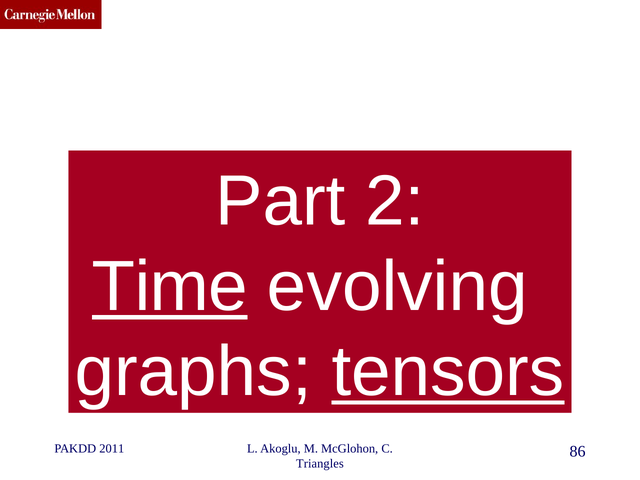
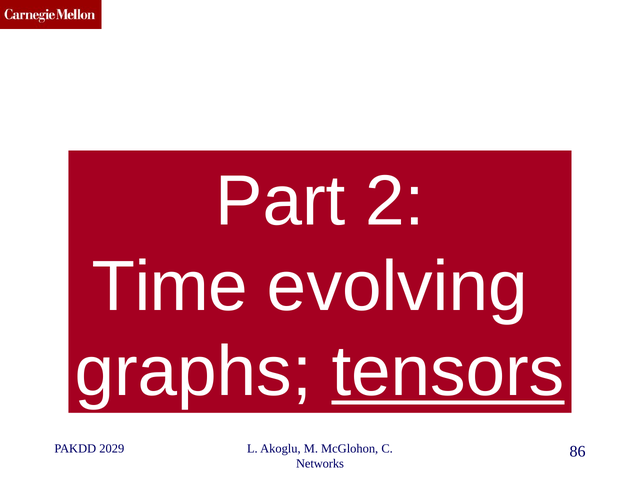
Time underline: present -> none
2011: 2011 -> 2029
Triangles: Triangles -> Networks
